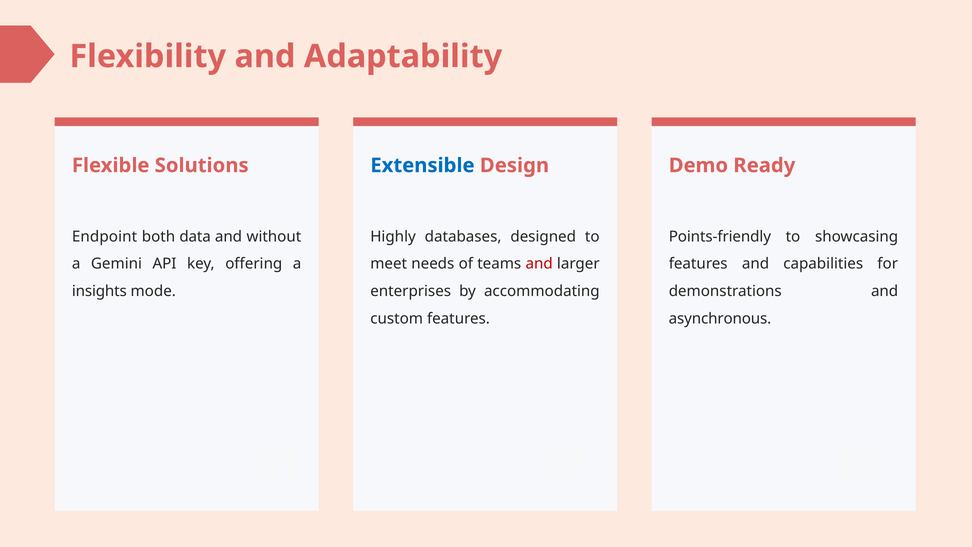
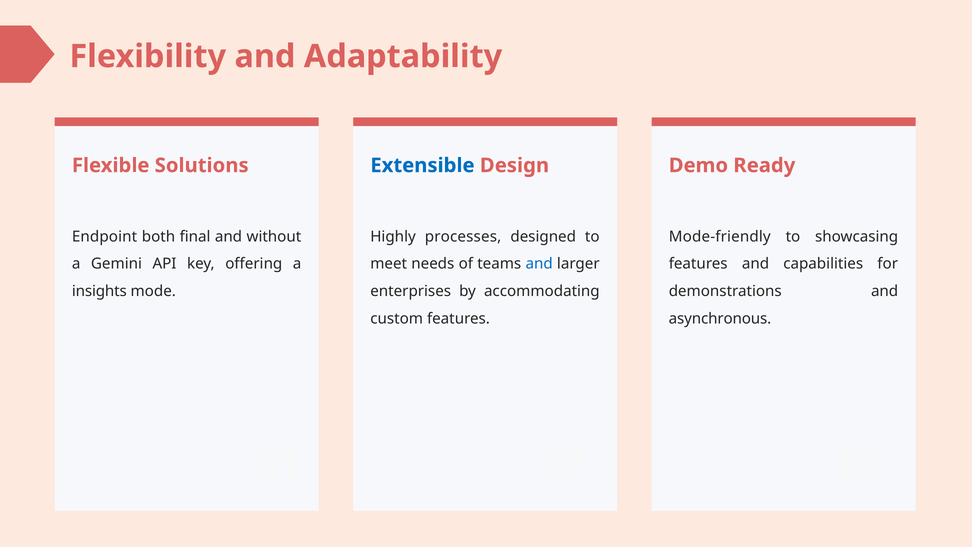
data: data -> final
databases: databases -> processes
Points-friendly: Points-friendly -> Mode-friendly
and at (539, 264) colour: red -> blue
